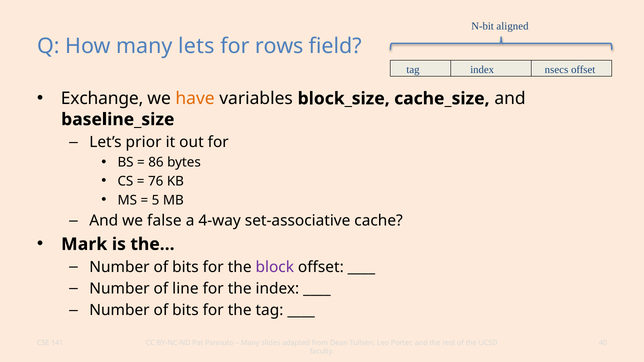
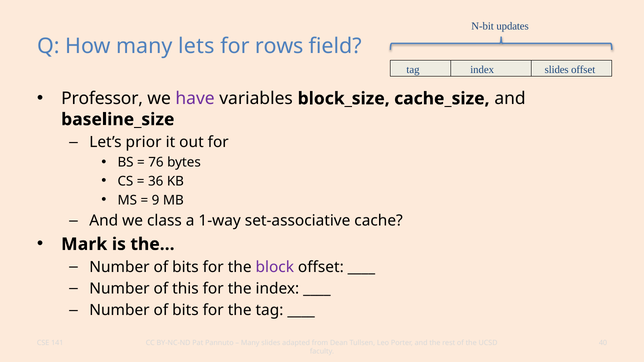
aligned: aligned -> updates
index nsecs: nsecs -> slides
Exchange: Exchange -> Professor
have colour: orange -> purple
86: 86 -> 76
76: 76 -> 36
5: 5 -> 9
false: false -> class
4-way: 4-way -> 1-way
line: line -> this
